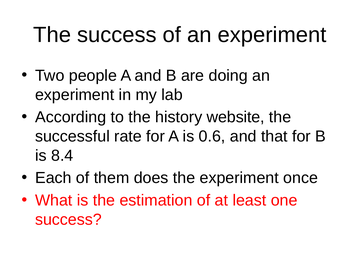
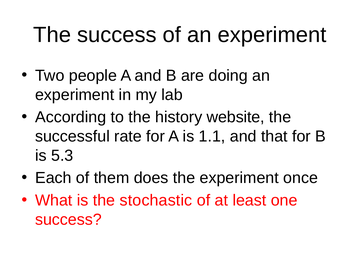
0.6: 0.6 -> 1.1
8.4: 8.4 -> 5.3
estimation: estimation -> stochastic
